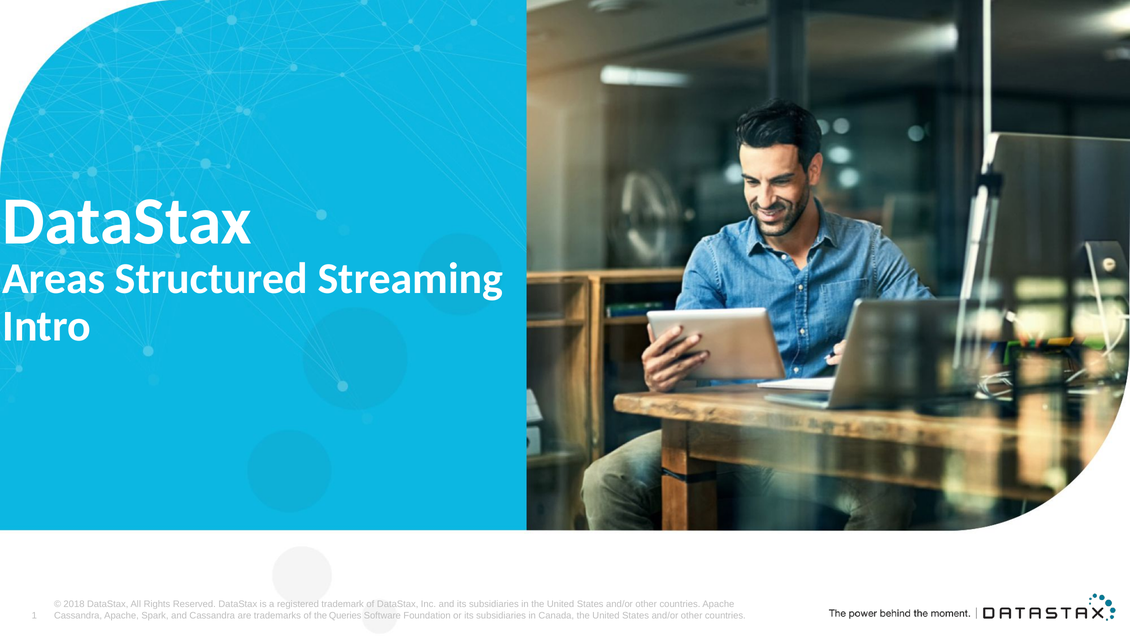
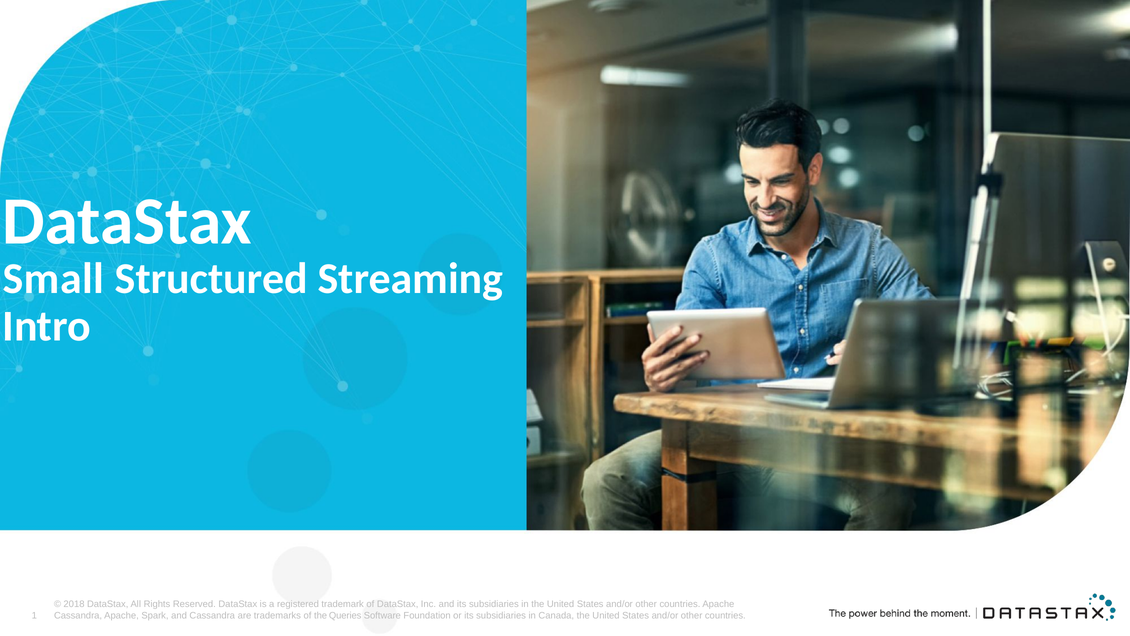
Areas: Areas -> Small
